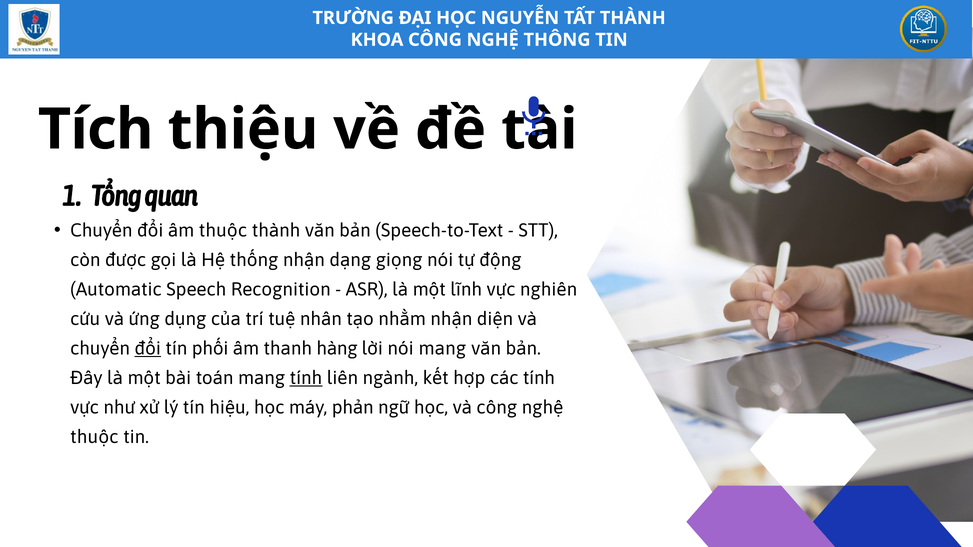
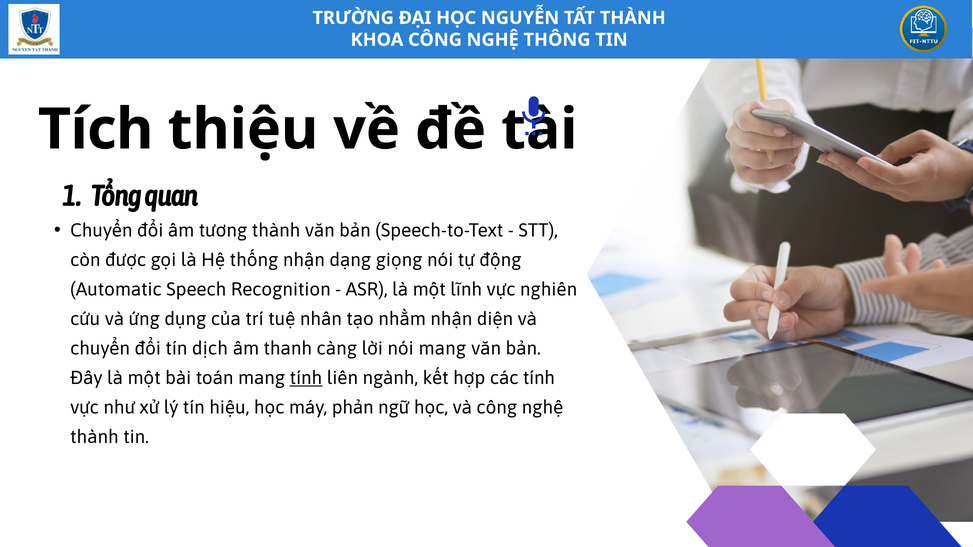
âm thuộc: thuộc -> tương
đổi at (148, 349) underline: present -> none
phối: phối -> dịch
hàng: hàng -> càng
thuộc at (94, 437): thuộc -> thành
